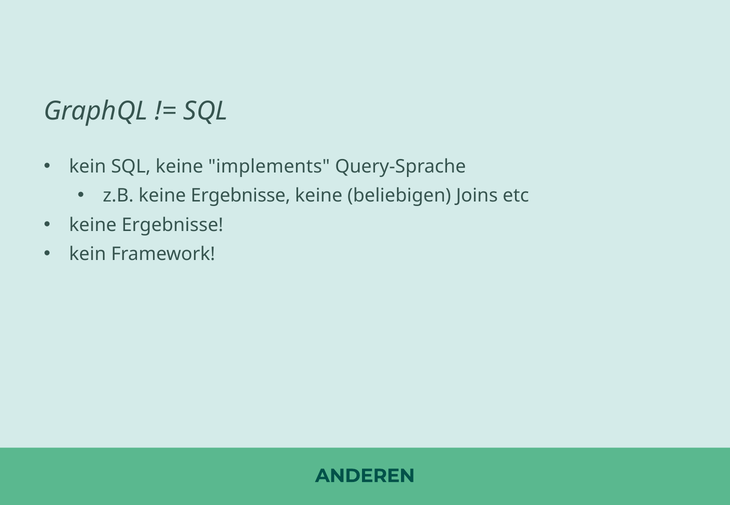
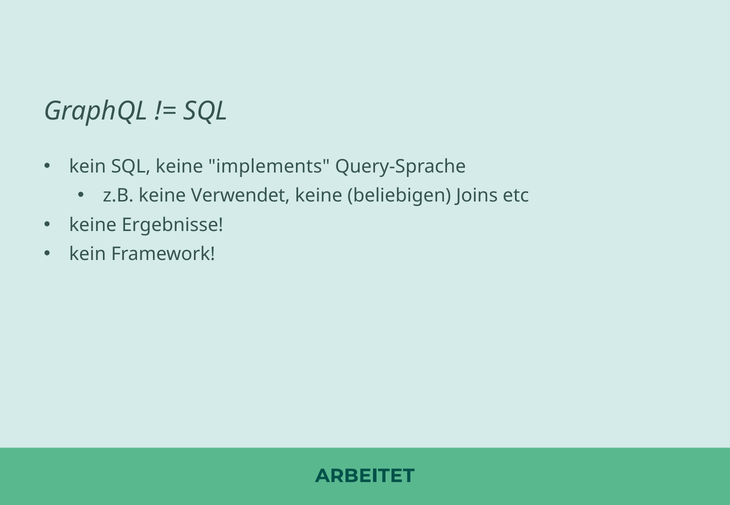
z.B keine Ergebnisse: Ergebnisse -> Verwendet
ANDEREN: ANDEREN -> ARBEITET
